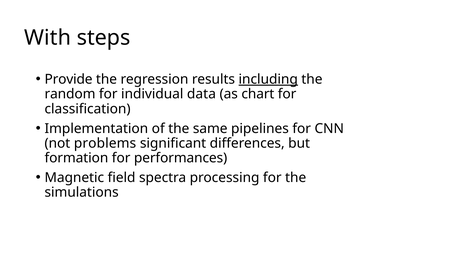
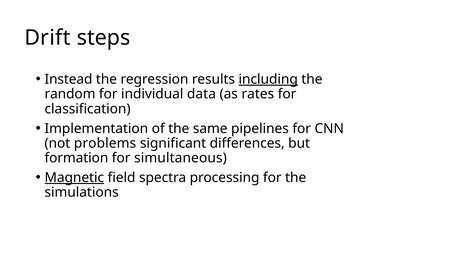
With: With -> Drift
Provide: Provide -> Instead
chart: chart -> rates
performances: performances -> simultaneous
Magnetic underline: none -> present
